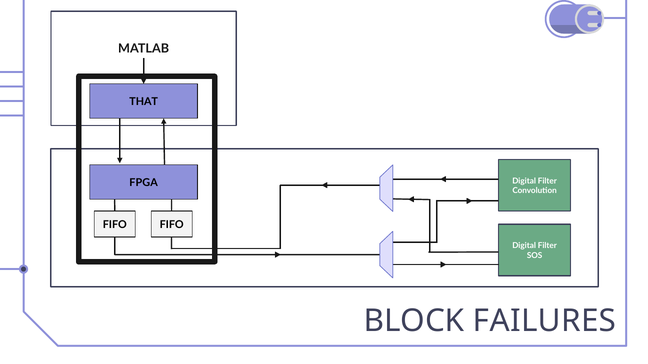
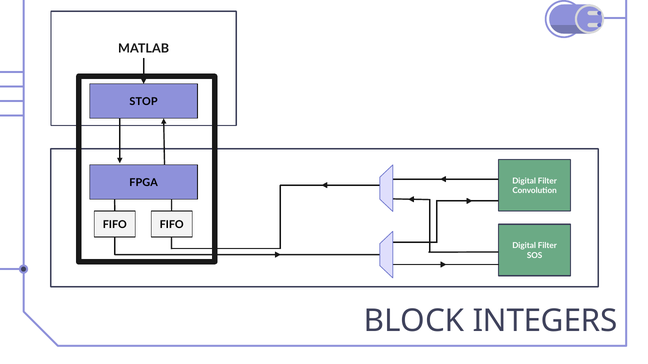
THAT: THAT -> STOP
FAILURES: FAILURES -> INTEGERS
